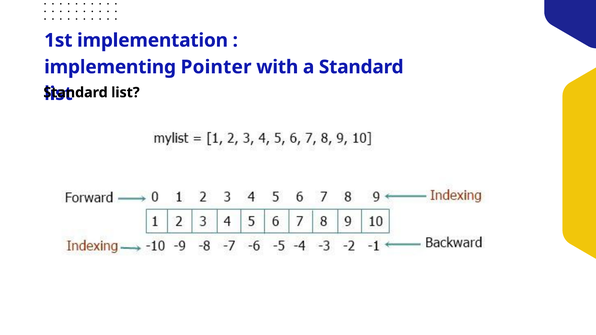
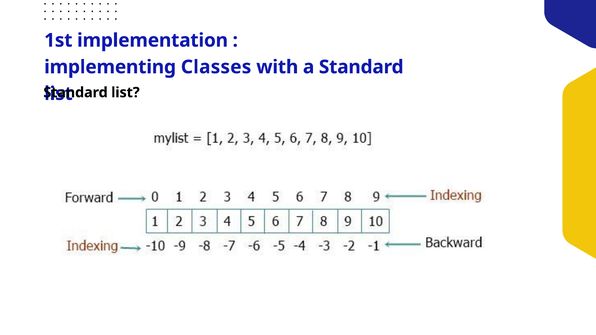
Pointer: Pointer -> Classes
